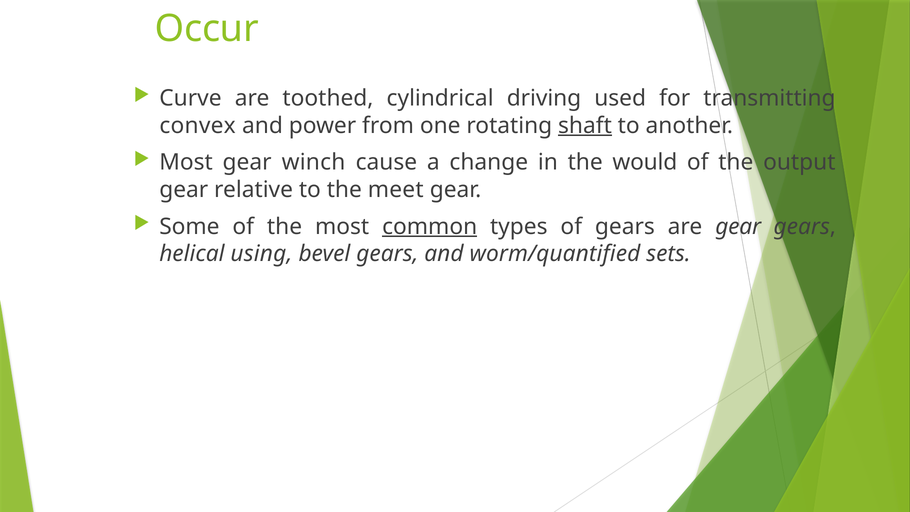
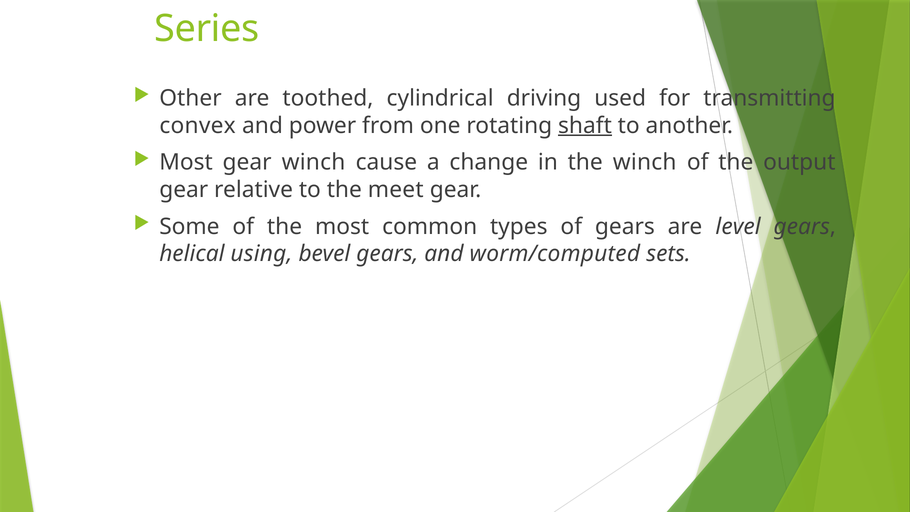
Occur: Occur -> Series
Curve: Curve -> Other
the would: would -> winch
common underline: present -> none
are gear: gear -> level
worm/quantified: worm/quantified -> worm/computed
